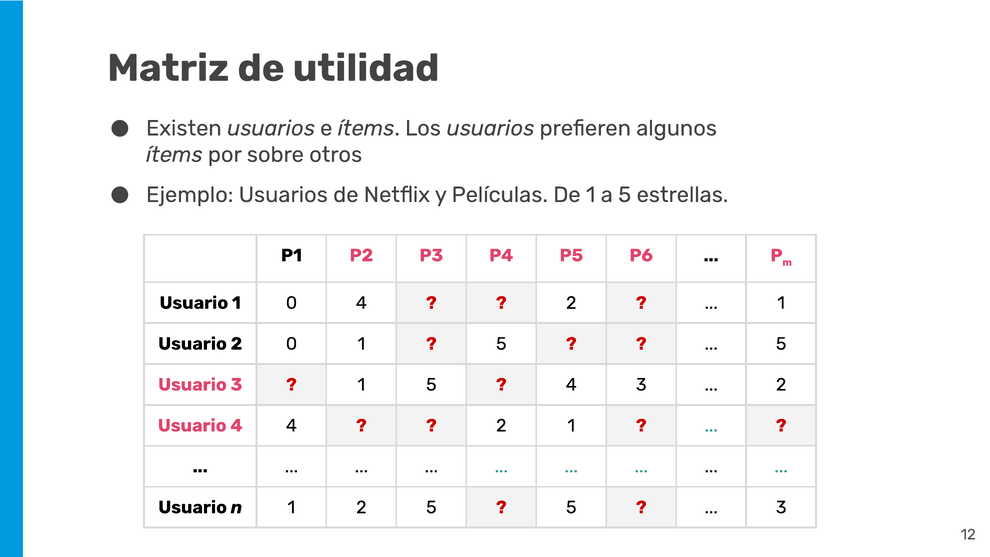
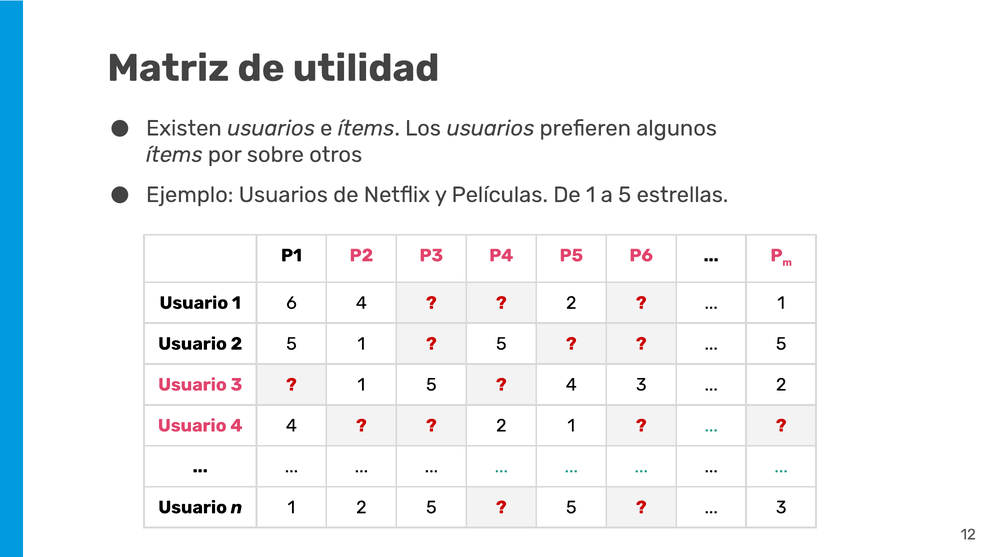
1 0: 0 -> 6
Usuario 2 0: 0 -> 5
